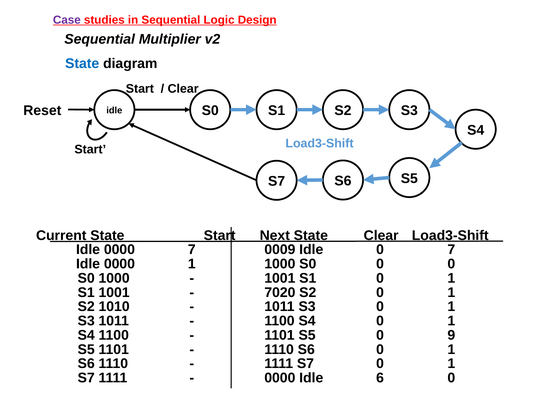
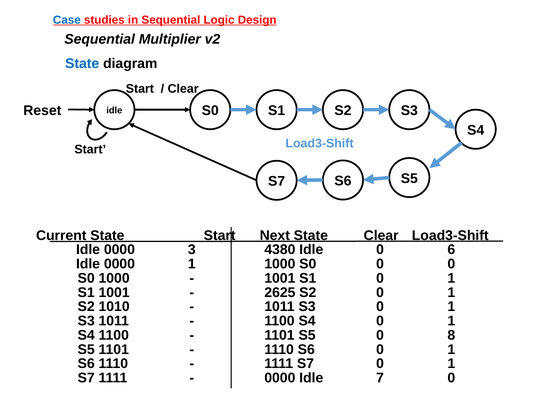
Case colour: purple -> blue
0000 7: 7 -> 3
0009: 0009 -> 4380
0 7: 7 -> 6
7020: 7020 -> 2625
9: 9 -> 8
6: 6 -> 7
